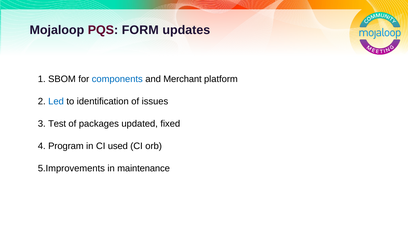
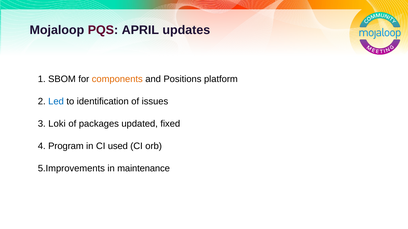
FORM: FORM -> APRIL
components colour: blue -> orange
Merchant: Merchant -> Positions
Test: Test -> Loki
